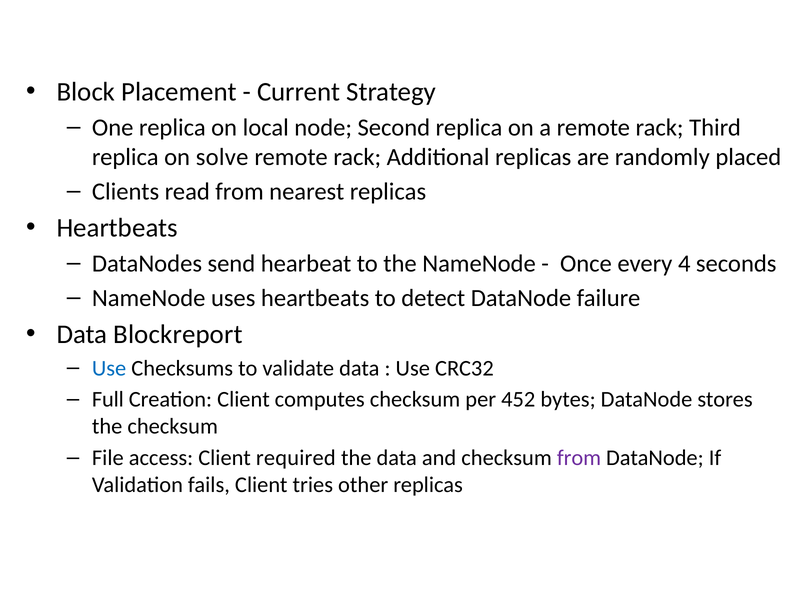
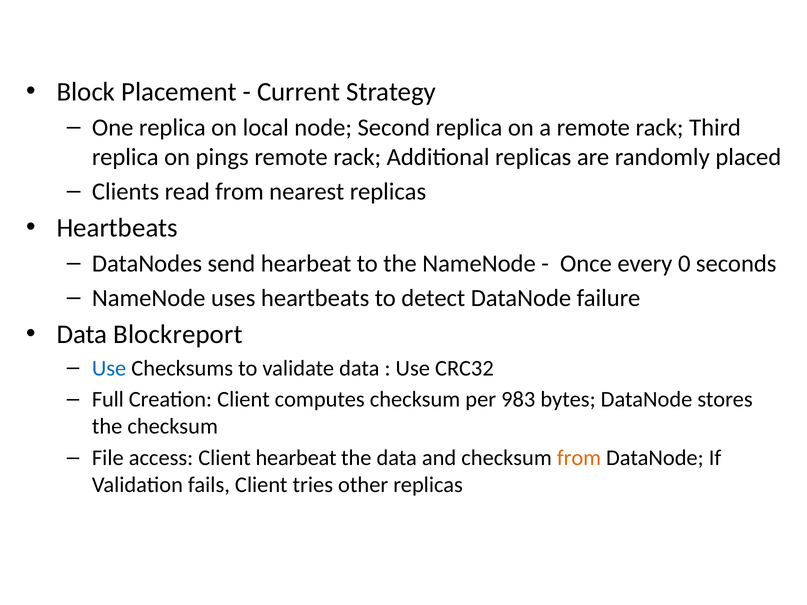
solve: solve -> pings
4: 4 -> 0
452: 452 -> 983
Client required: required -> hearbeat
from at (579, 458) colour: purple -> orange
